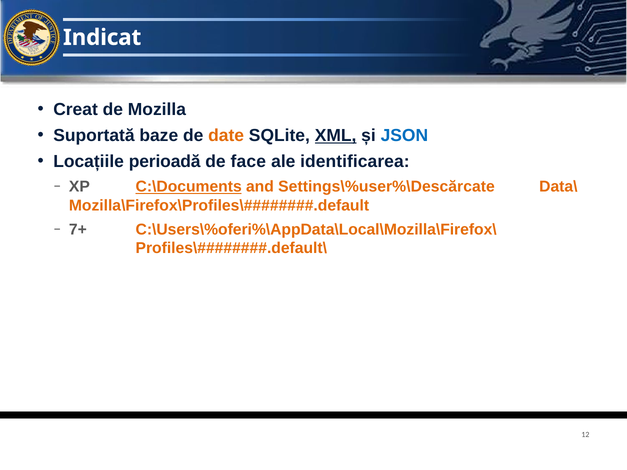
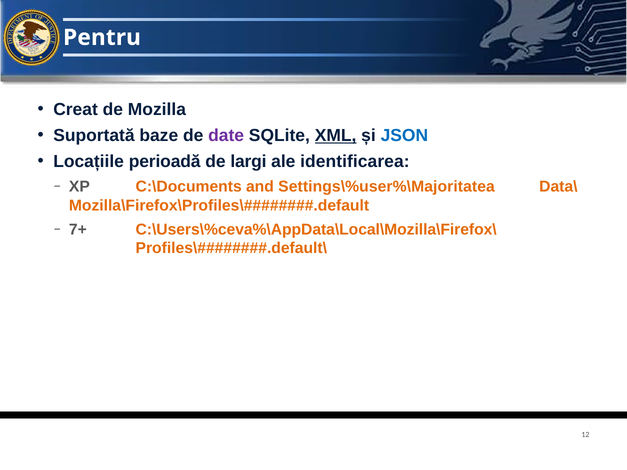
Indicat: Indicat -> Pentru
date colour: orange -> purple
face: face -> largi
C:\Documents underline: present -> none
Settings\%user%\Descărcate: Settings\%user%\Descărcate -> Settings\%user%\Majoritatea
C:\Users\%oferi%\AppData\Local\Mozilla\Firefox\: C:\Users\%oferi%\AppData\Local\Mozilla\Firefox\ -> C:\Users\%ceva%\AppData\Local\Mozilla\Firefox\
